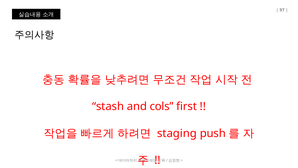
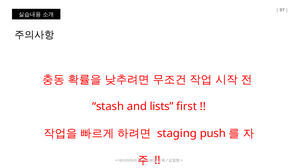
cols: cols -> lists
